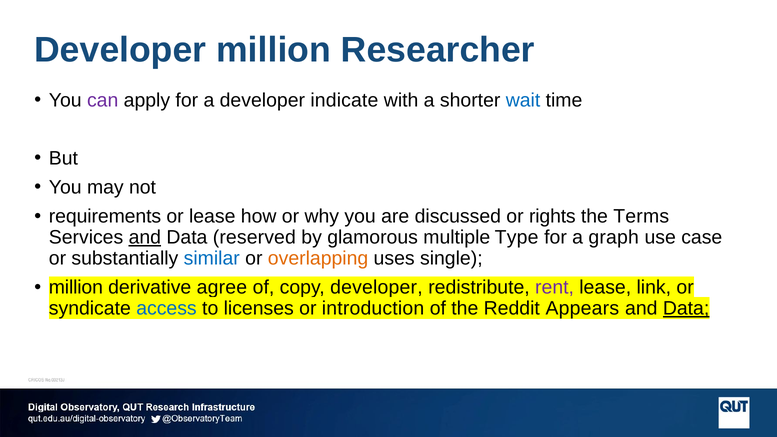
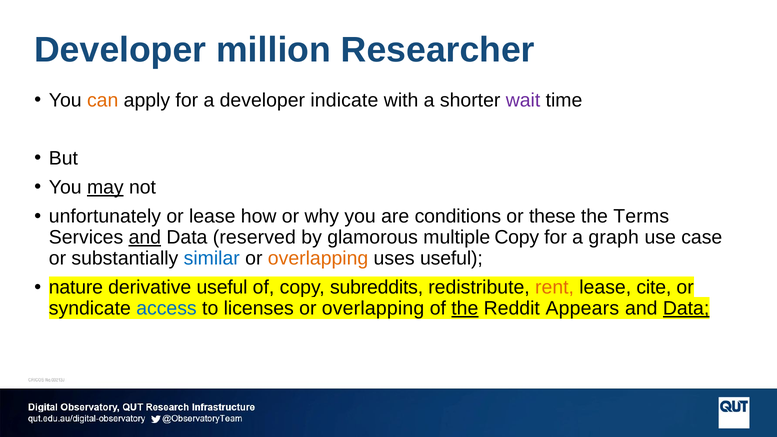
can colour: purple -> orange
wait colour: blue -> purple
may underline: none -> present
requirements: requirements -> unfortunately
discussed: discussed -> conditions
rights: rights -> these
multiple Type: Type -> Copy
uses single: single -> useful
million at (76, 287): million -> nature
derivative agree: agree -> useful
copy developer: developer -> subreddits
rent colour: purple -> orange
link: link -> cite
introduction at (373, 308): introduction -> overlapping
the at (465, 308) underline: none -> present
